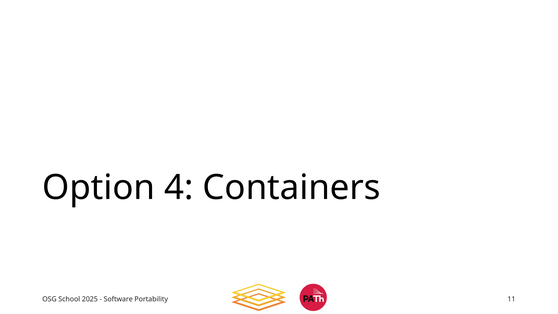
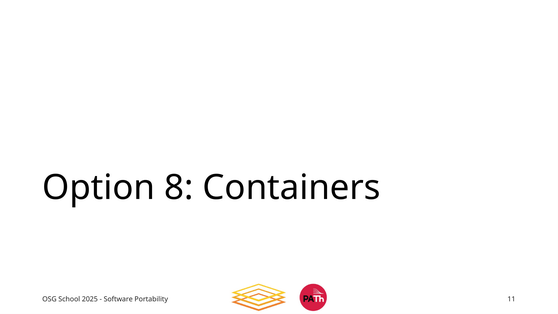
4: 4 -> 8
